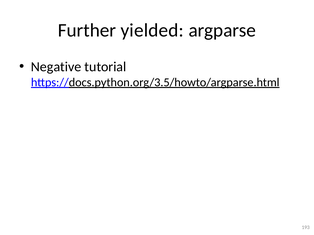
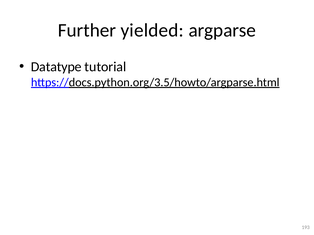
Negative: Negative -> Datatype
